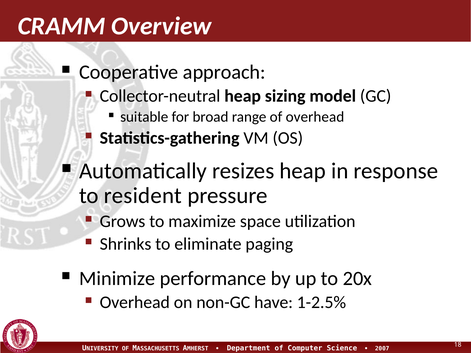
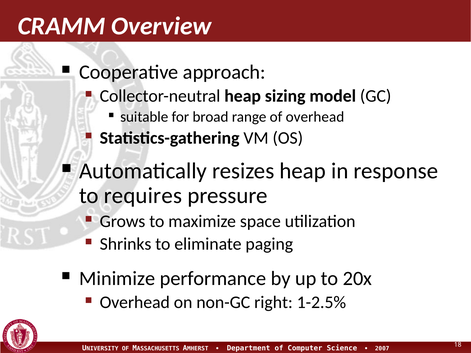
resident: resident -> requires
have: have -> right
